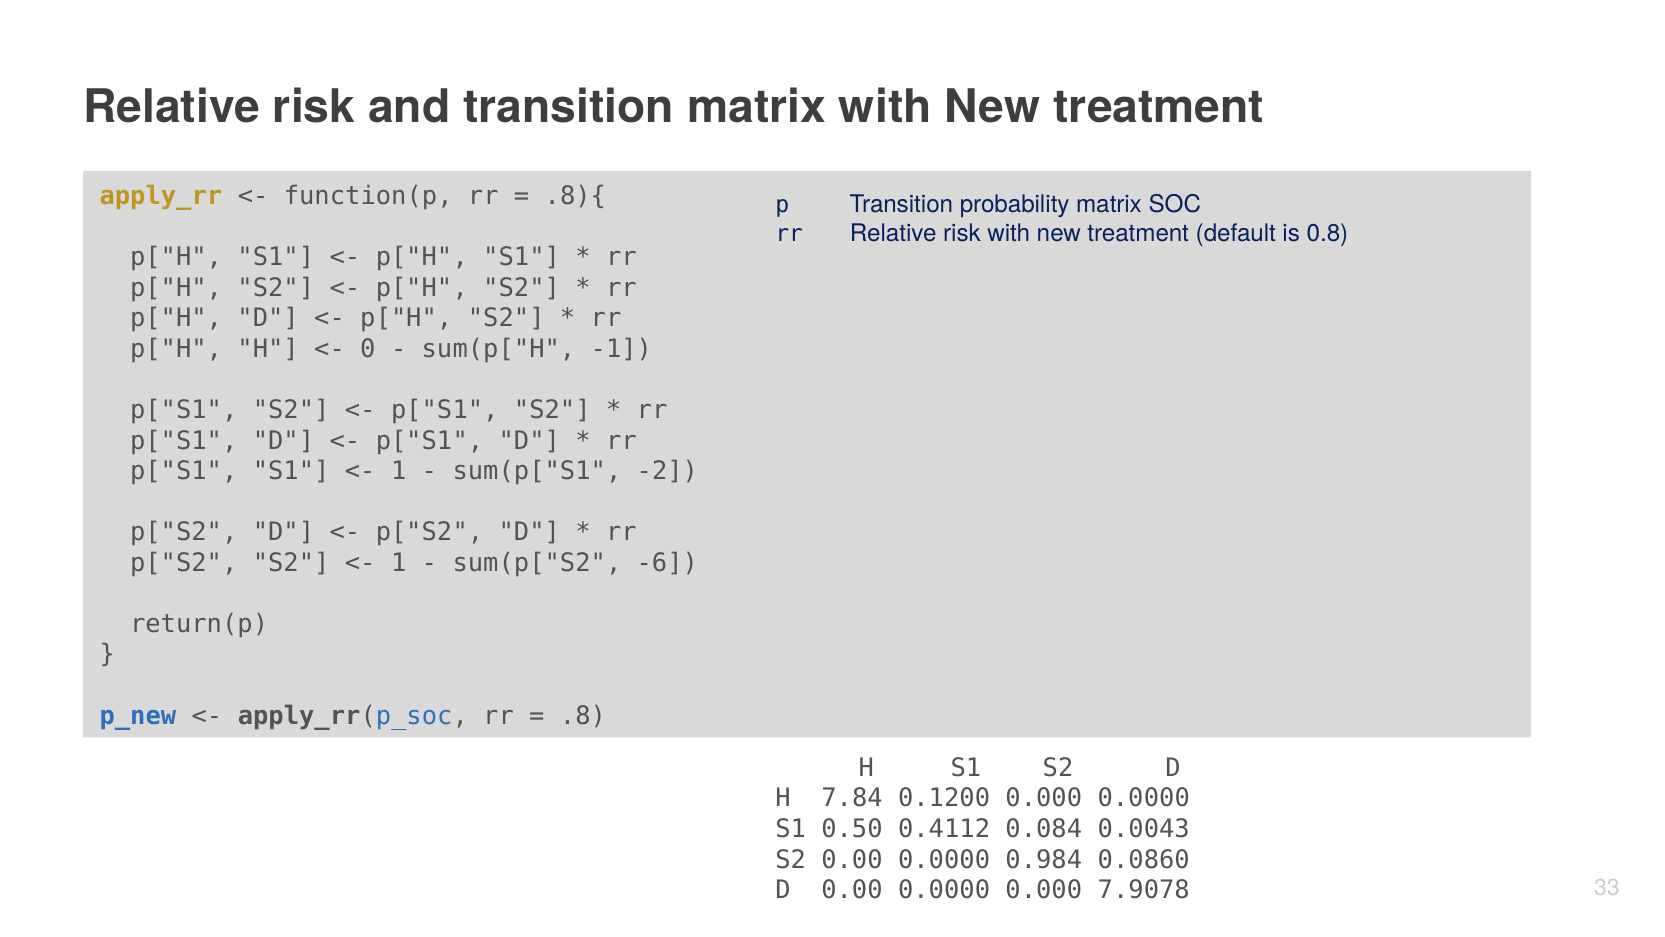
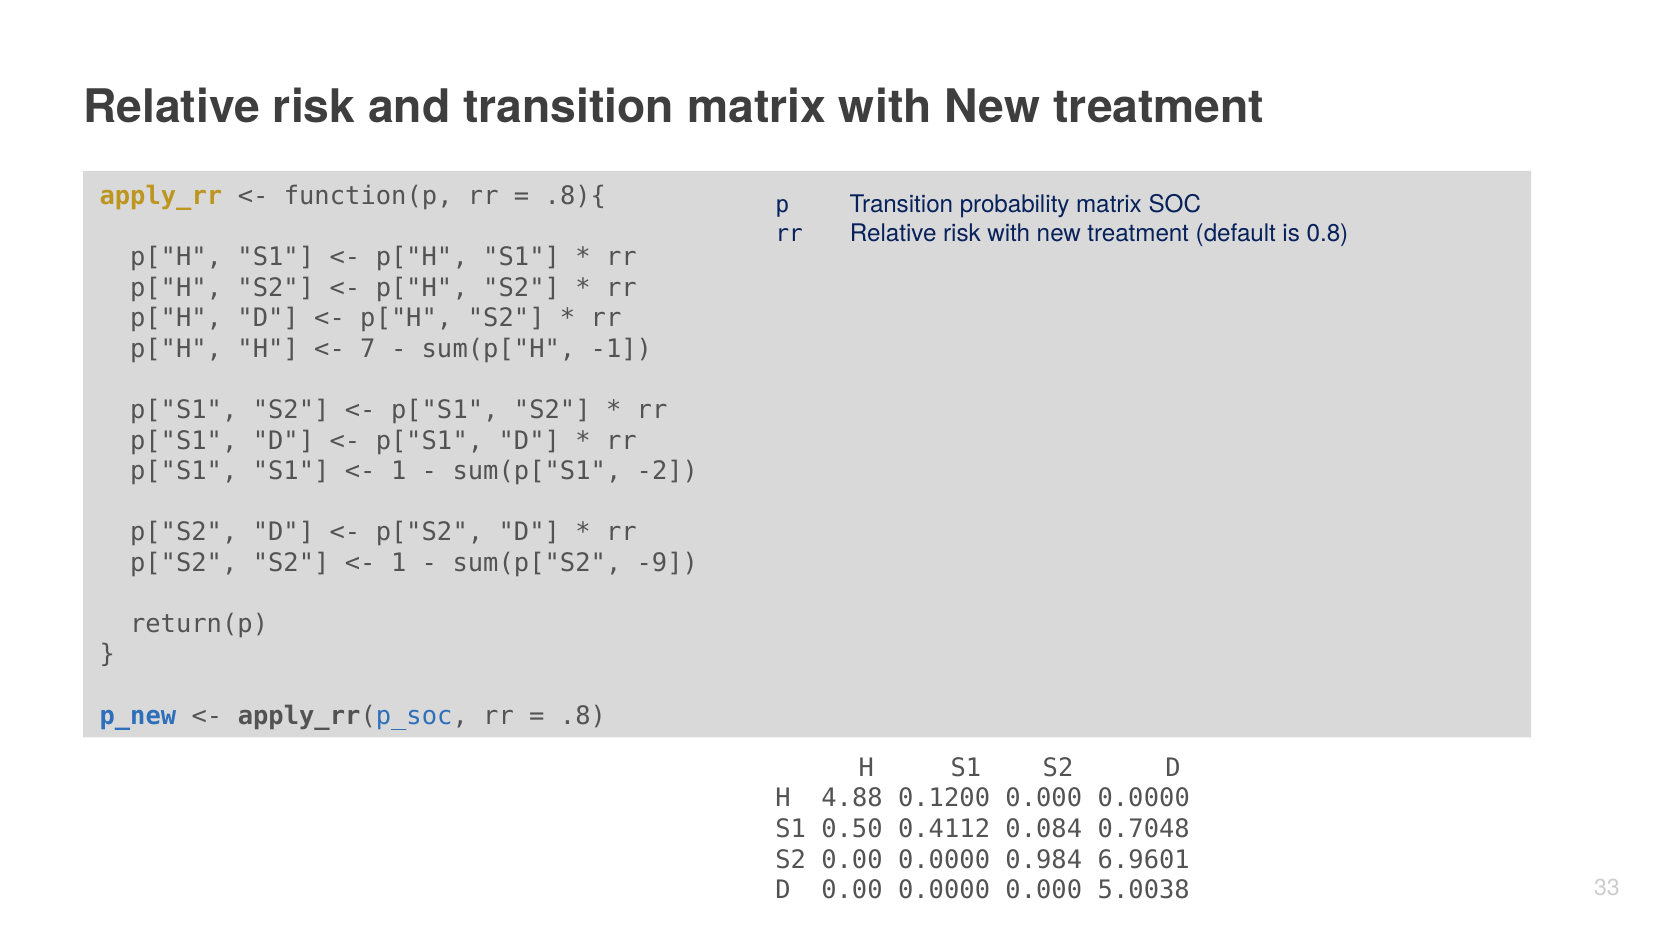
0: 0 -> 7
-6: -6 -> -9
7.84: 7.84 -> 4.88
0.0043: 0.0043 -> 0.7048
0.0860: 0.0860 -> 6.9601
7.9078: 7.9078 -> 5.0038
